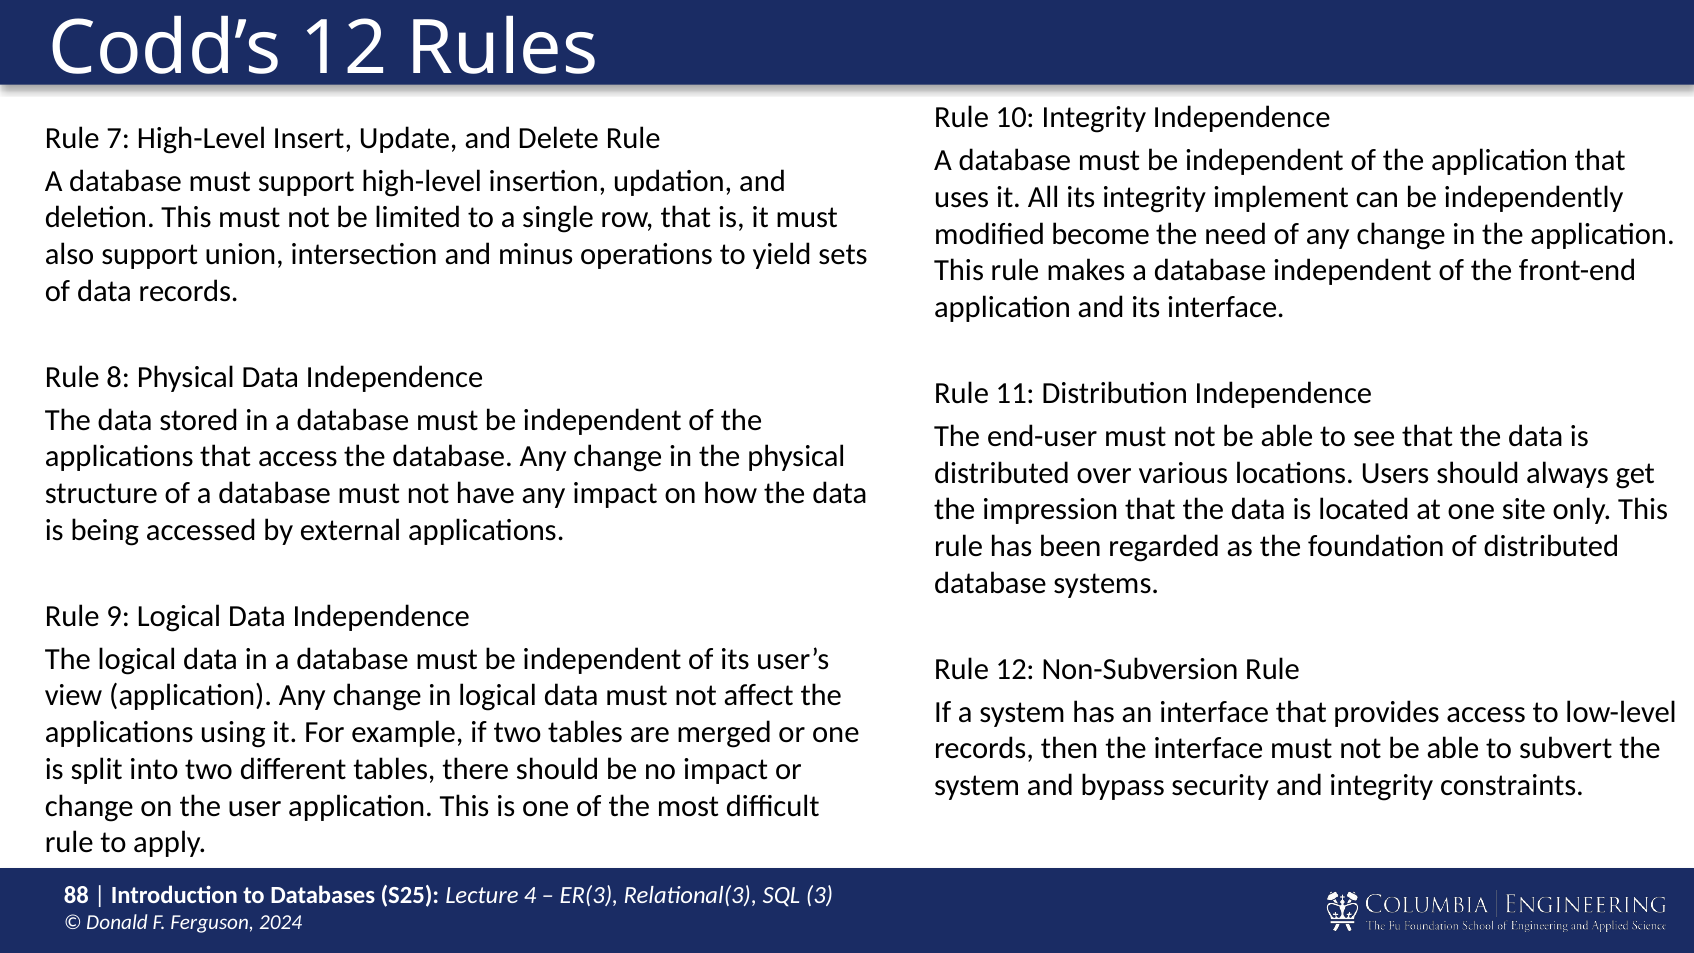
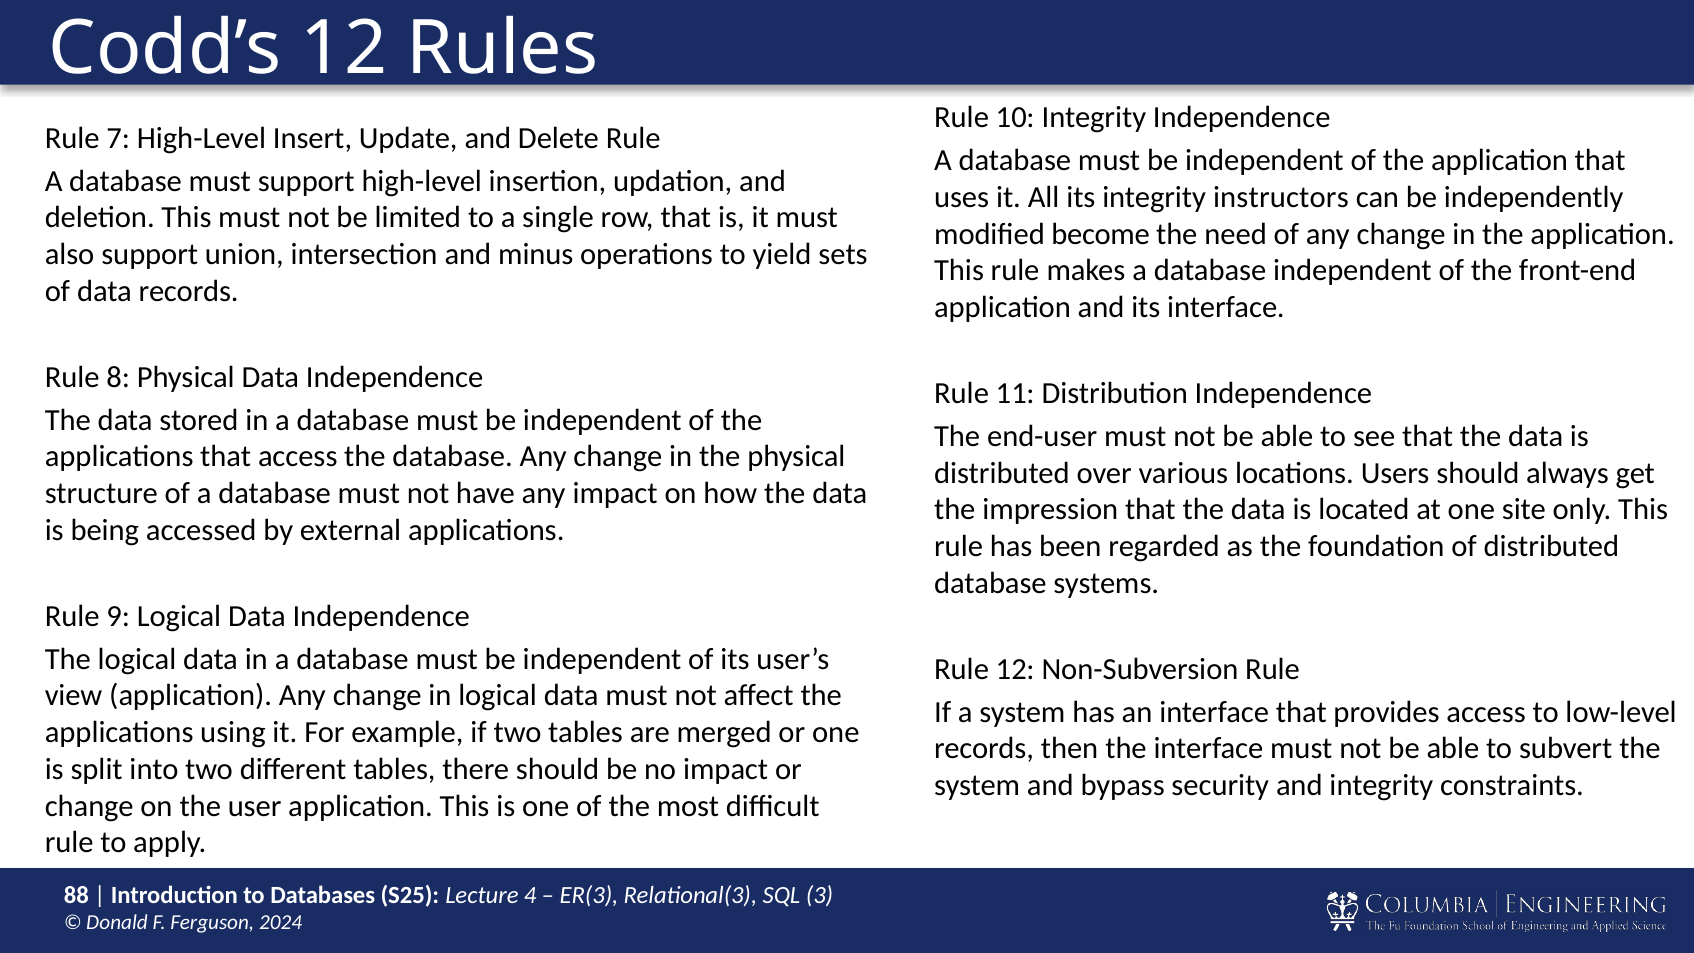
implement: implement -> instructors
